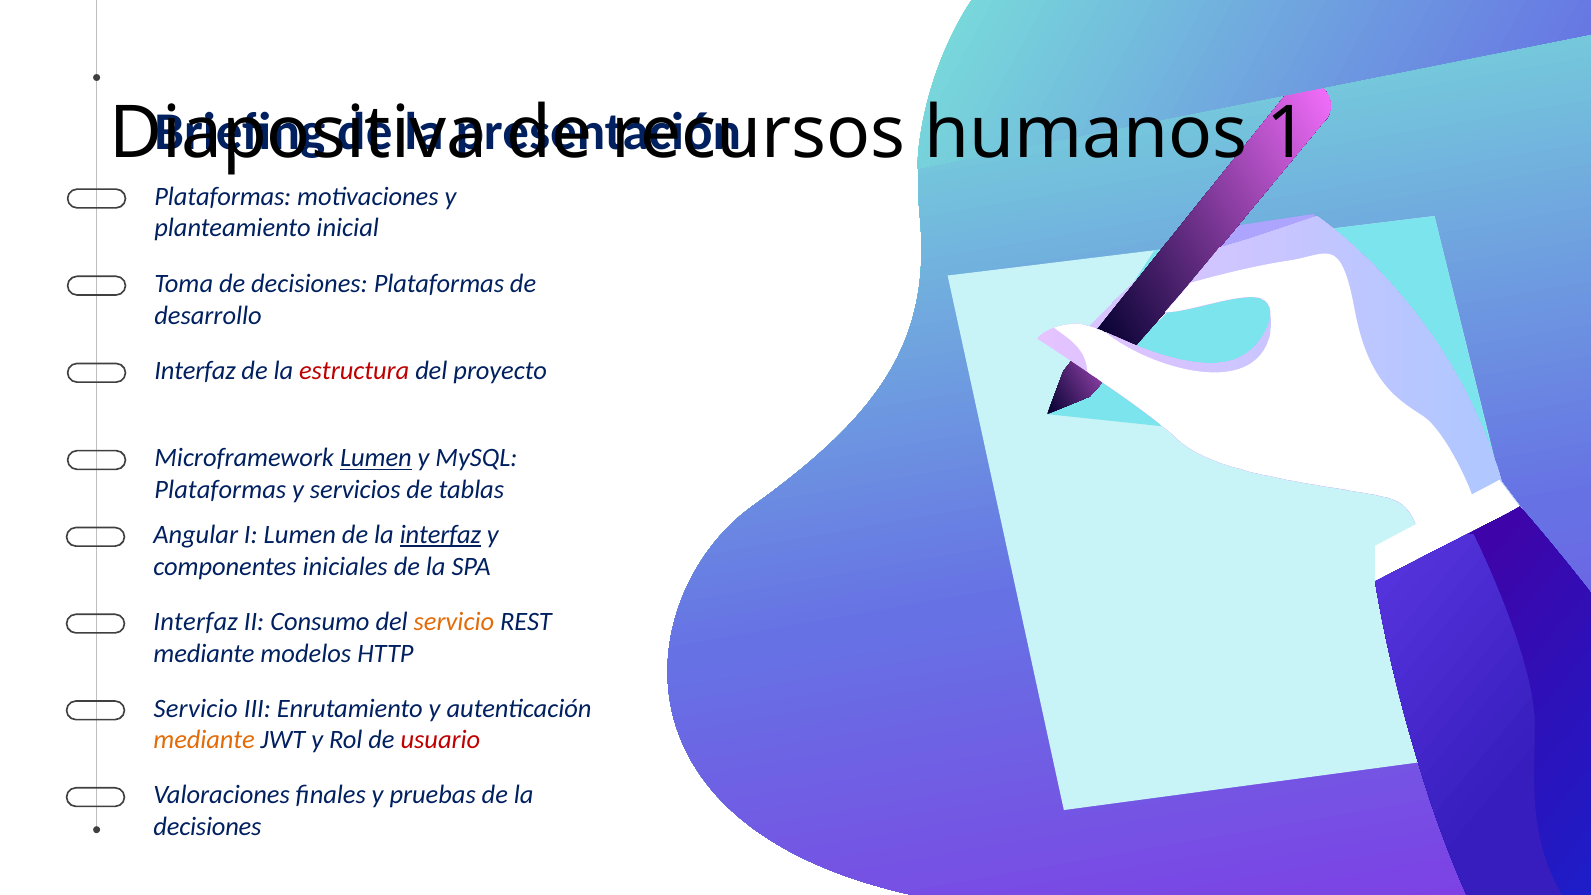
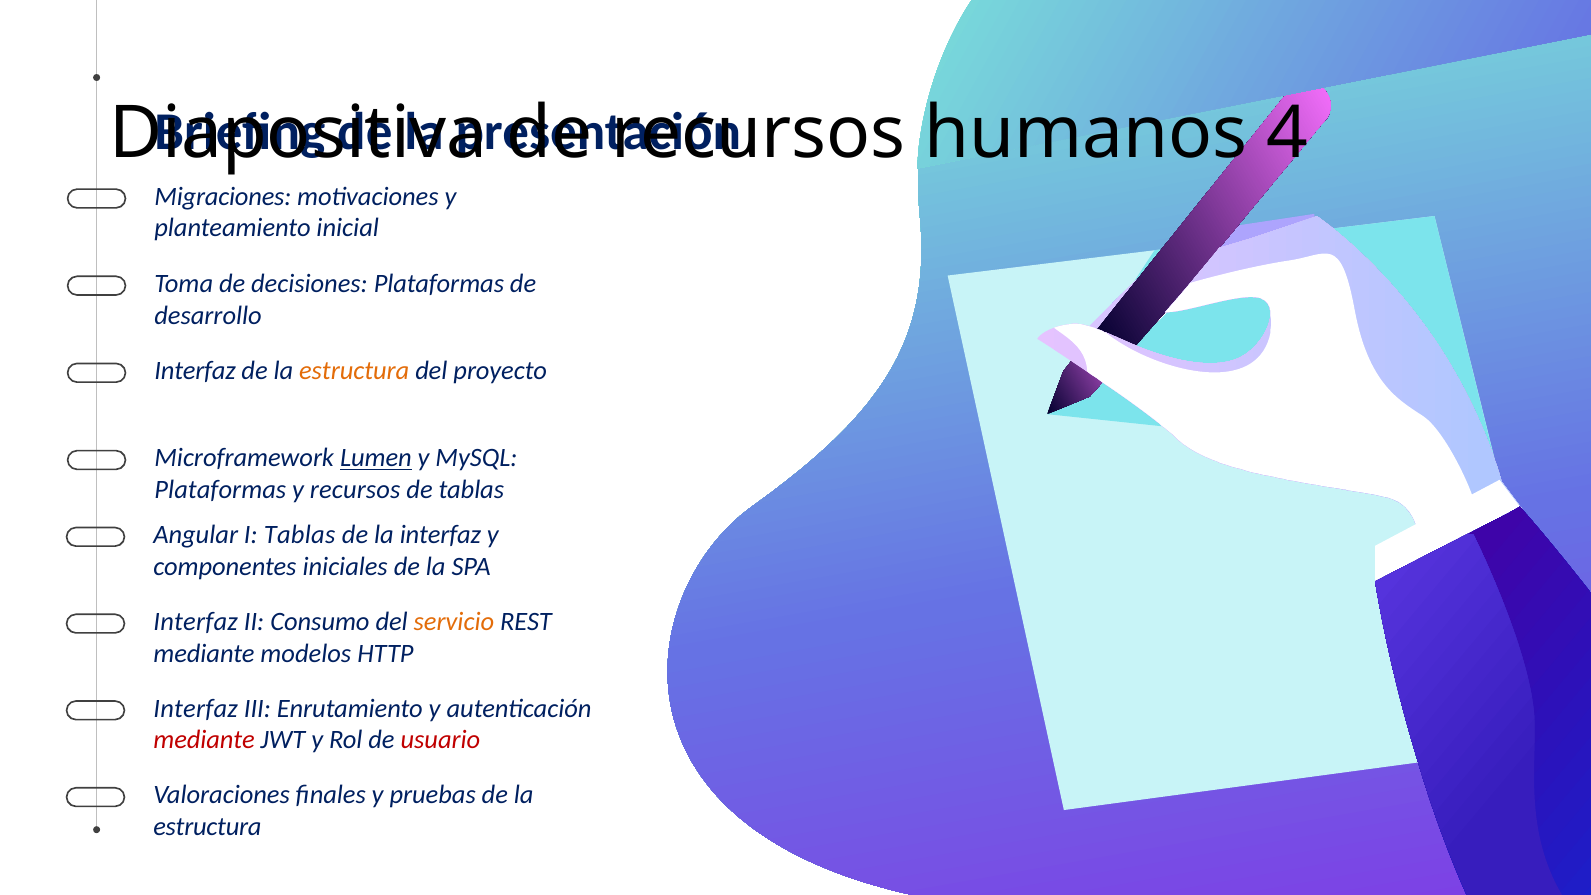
1: 1 -> 4
Plataformas at (223, 196): Plataformas -> Migraciones
estructura at (354, 371) colour: red -> orange
y servicios: servicios -> recursos
I Lumen: Lumen -> Tablas
interfaz at (440, 535) underline: present -> none
Servicio at (196, 708): Servicio -> Interfaz
mediante at (204, 740) colour: orange -> red
decisiones at (207, 827): decisiones -> estructura
